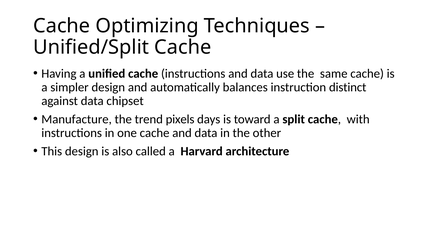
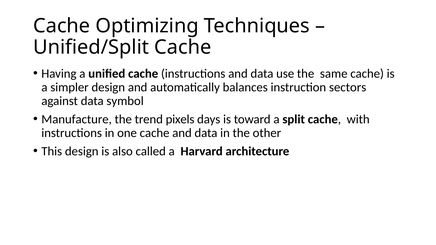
distinct: distinct -> sectors
chipset: chipset -> symbol
